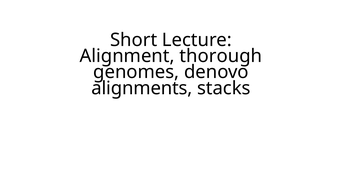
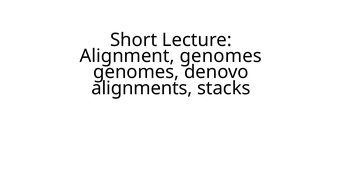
Alignment thorough: thorough -> genomes
